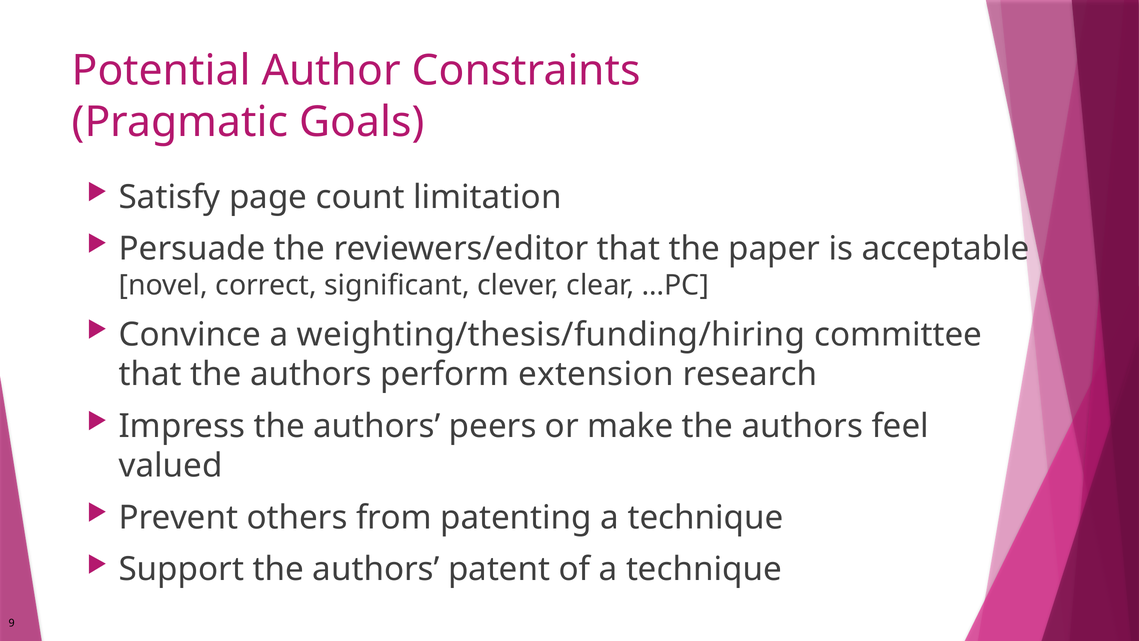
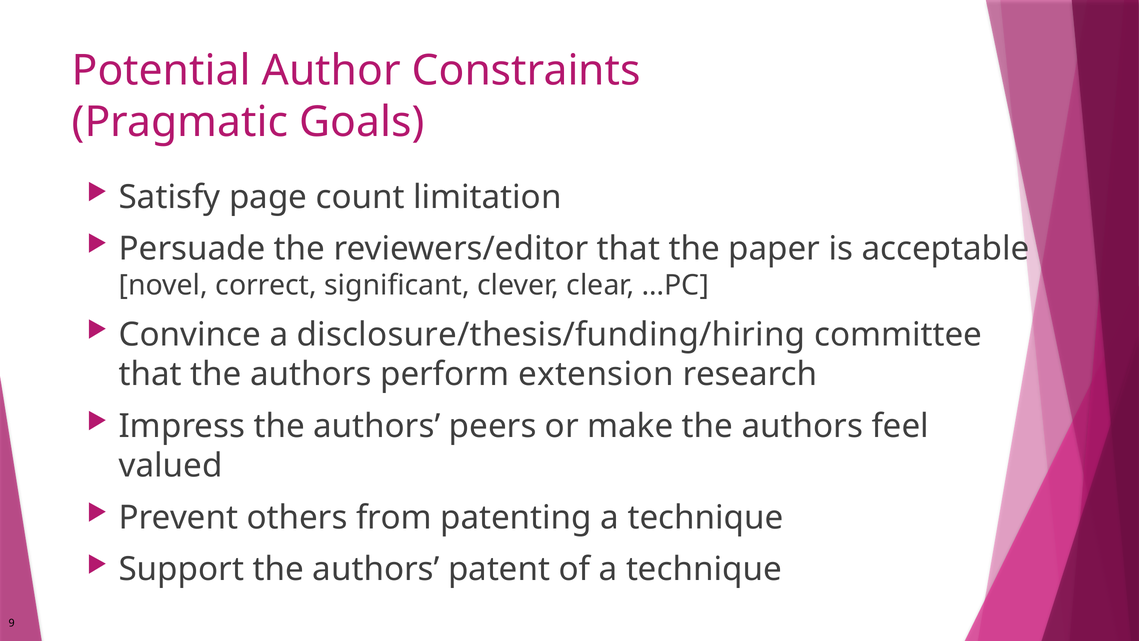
weighting/thesis/funding/hiring: weighting/thesis/funding/hiring -> disclosure/thesis/funding/hiring
